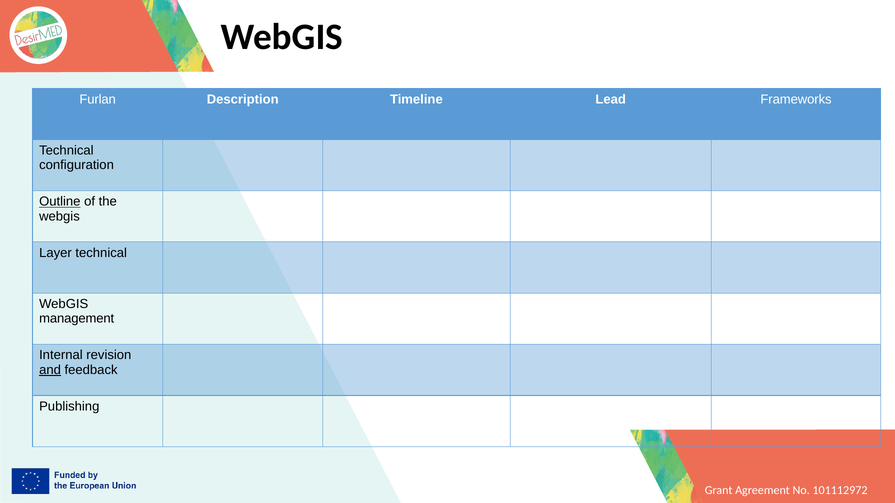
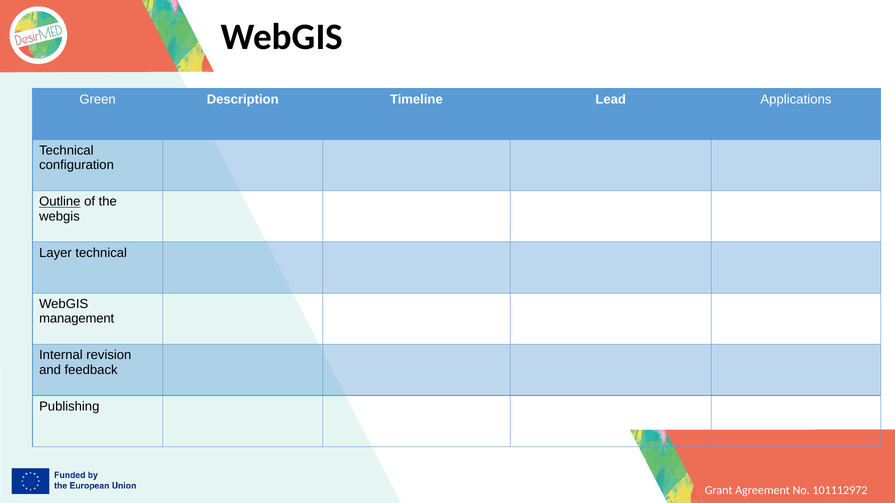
Furlan: Furlan -> Green
Frameworks: Frameworks -> Applications
and underline: present -> none
